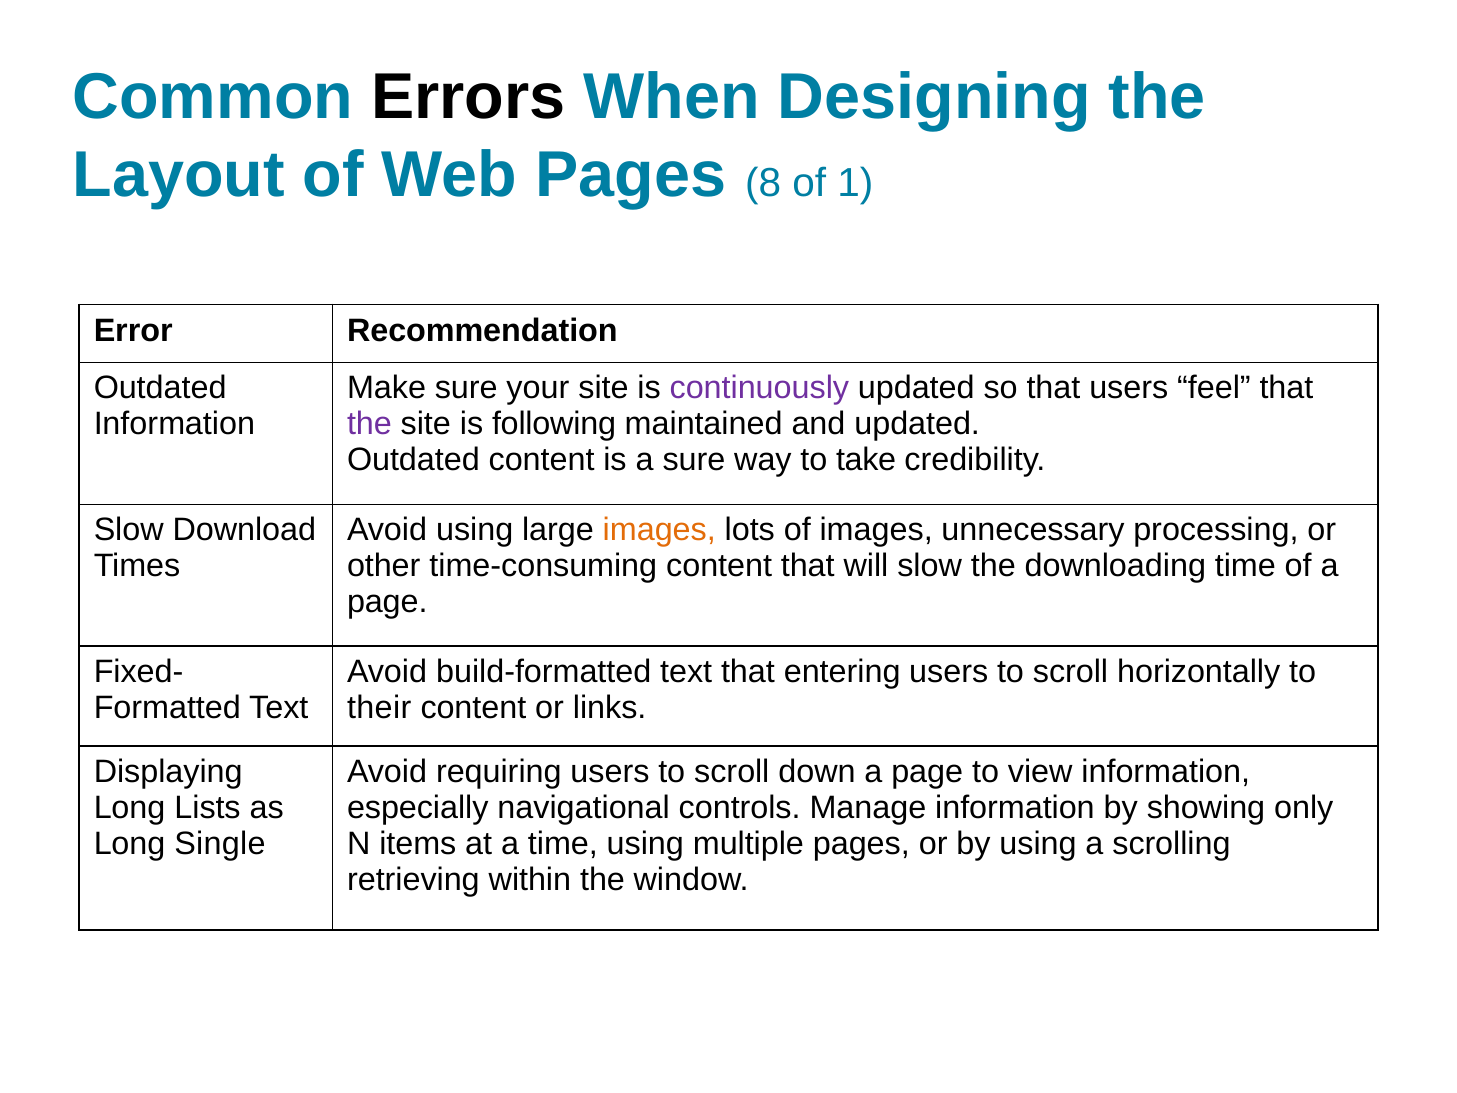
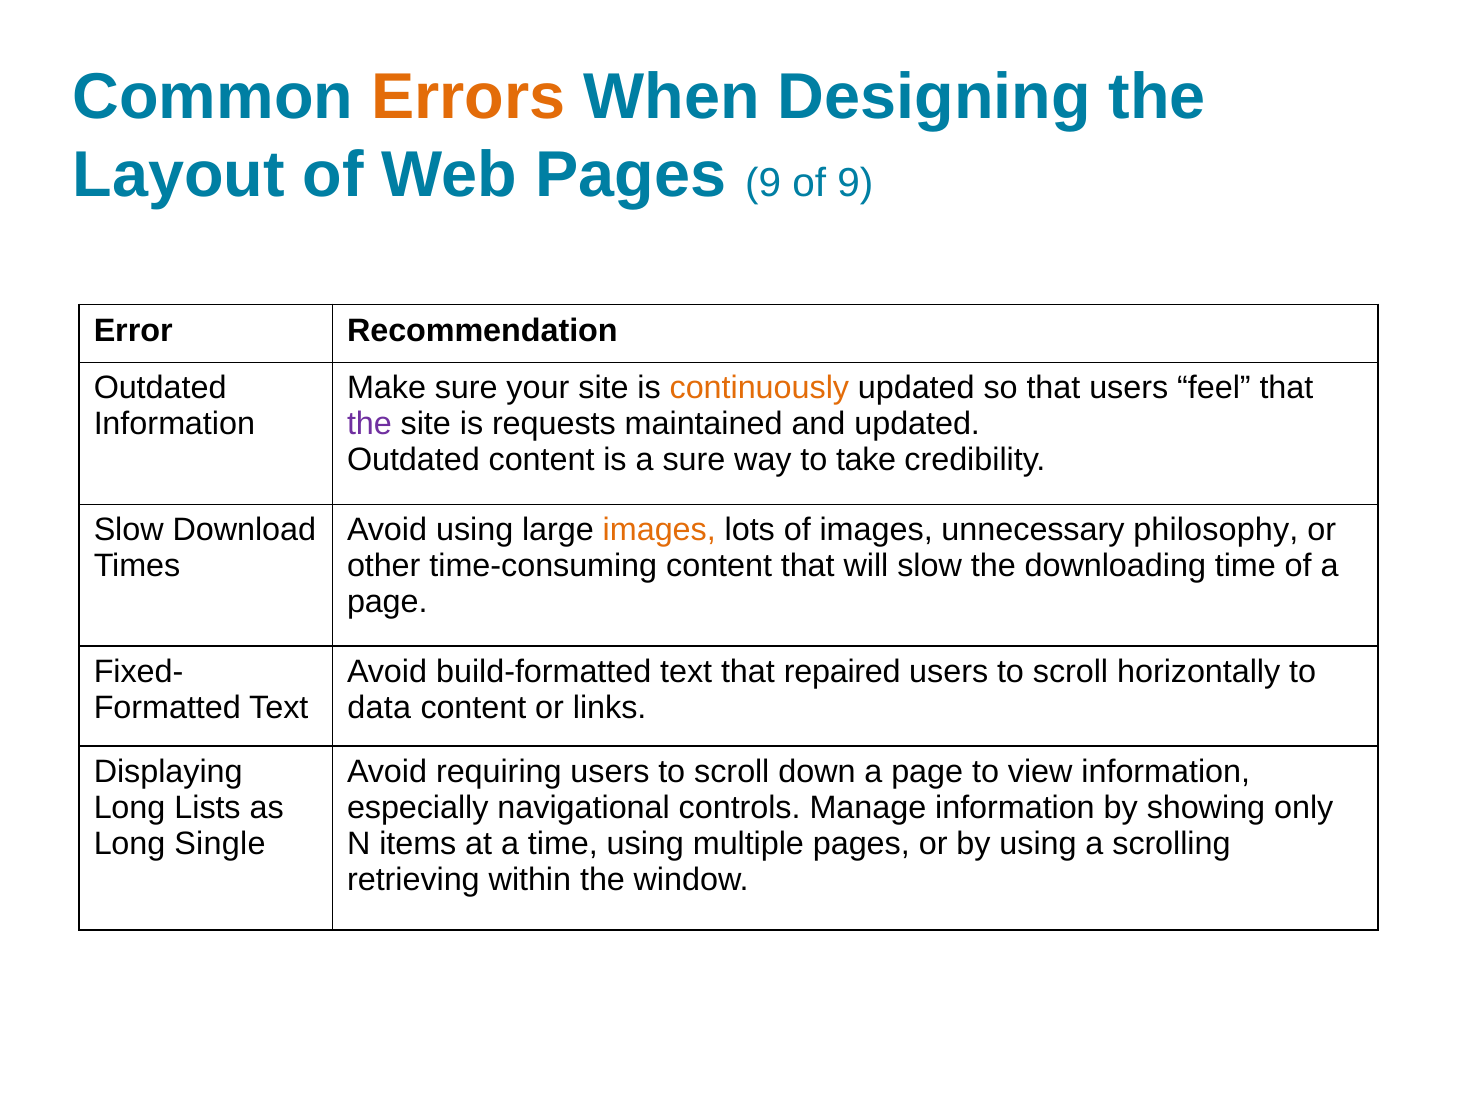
Errors colour: black -> orange
Pages 8: 8 -> 9
of 1: 1 -> 9
continuously colour: purple -> orange
following: following -> requests
processing: processing -> philosophy
entering: entering -> repaired
their: their -> data
